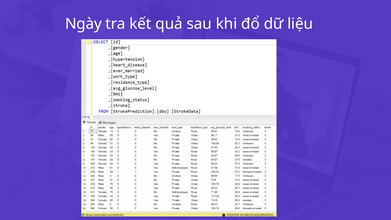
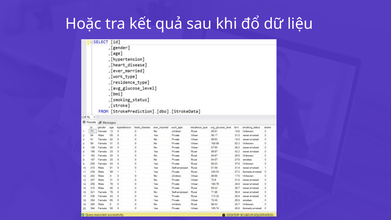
Ngày: Ngày -> Hoặc
